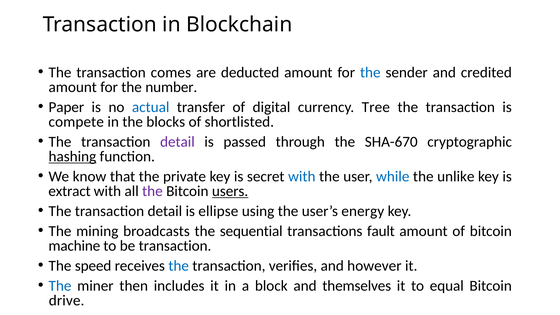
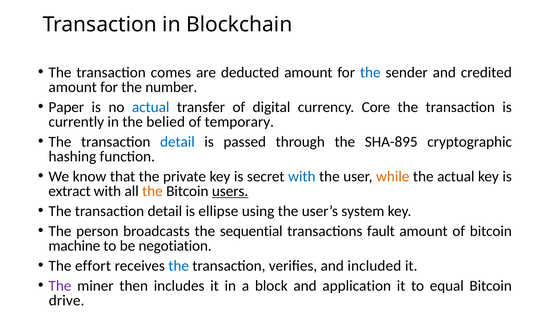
Tree: Tree -> Core
compete: compete -> currently
blocks: blocks -> belied
shortlisted: shortlisted -> temporary
detail at (177, 142) colour: purple -> blue
SHA-670: SHA-670 -> SHA-895
hashing underline: present -> none
while colour: blue -> orange
the unlike: unlike -> actual
the at (152, 191) colour: purple -> orange
energy: energy -> system
mining: mining -> person
be transaction: transaction -> negotiation
speed: speed -> effort
however: however -> included
The at (60, 286) colour: blue -> purple
themselves: themselves -> application
